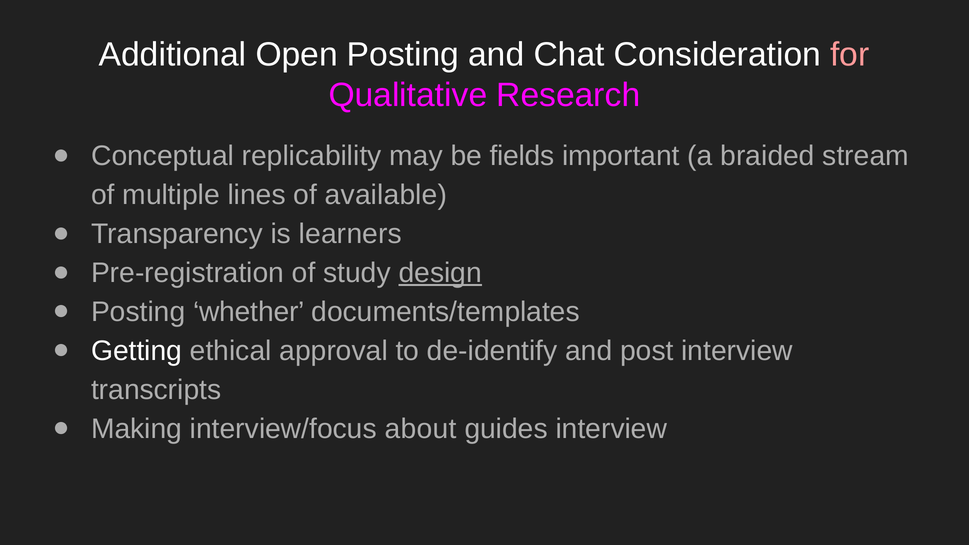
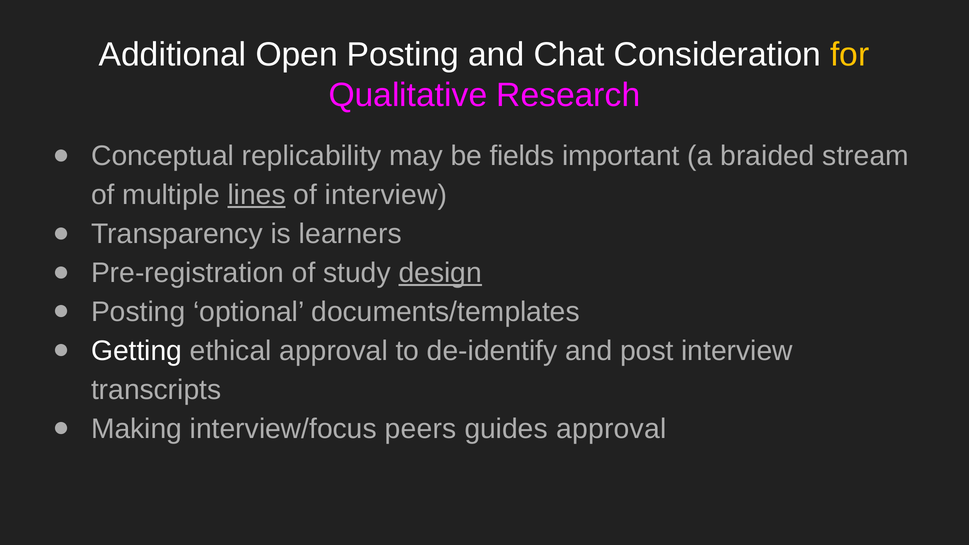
for colour: pink -> yellow
lines underline: none -> present
of available: available -> interview
whether: whether -> optional
about: about -> peers
guides interview: interview -> approval
